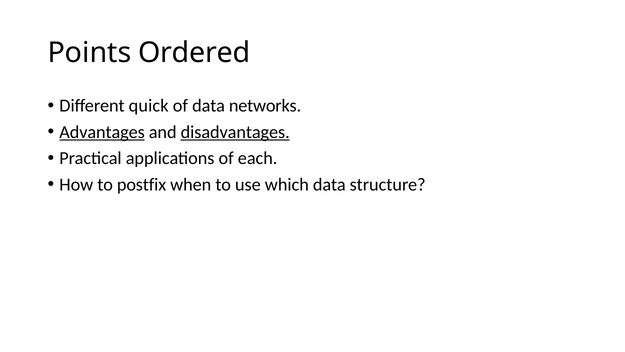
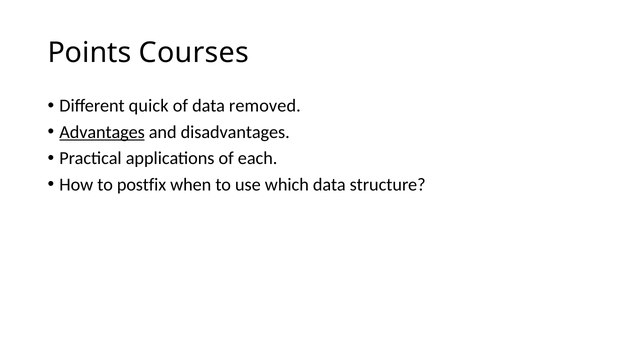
Ordered: Ordered -> Courses
networks: networks -> removed
disadvantages underline: present -> none
